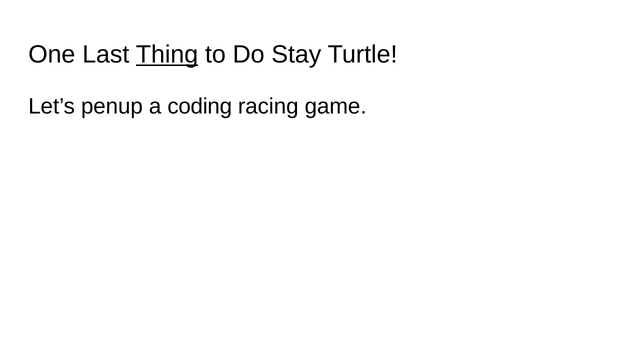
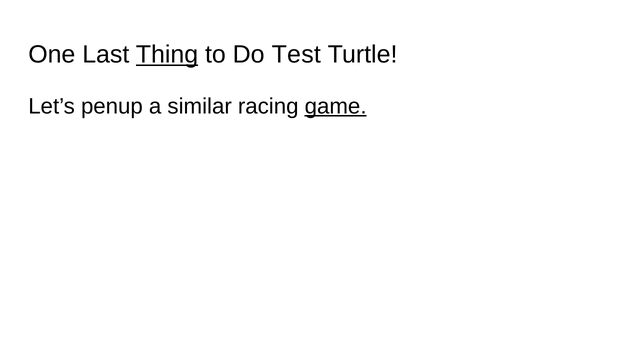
Stay: Stay -> Test
coding: coding -> similar
game underline: none -> present
